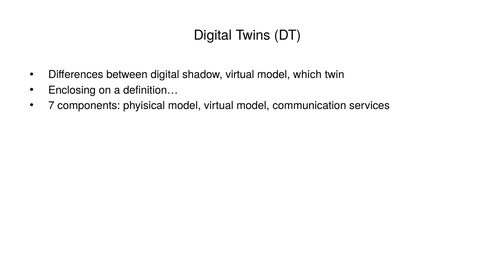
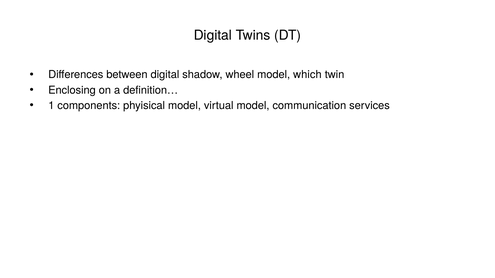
shadow virtual: virtual -> wheel
7: 7 -> 1
